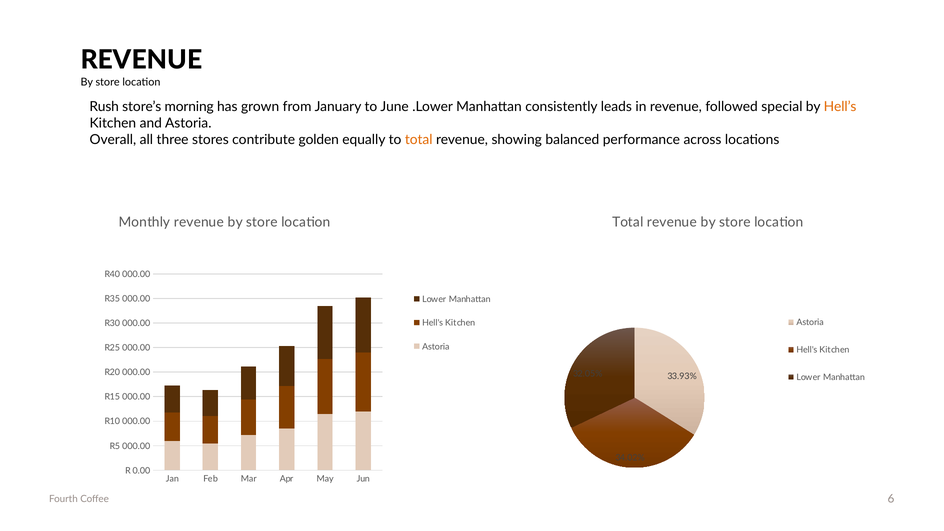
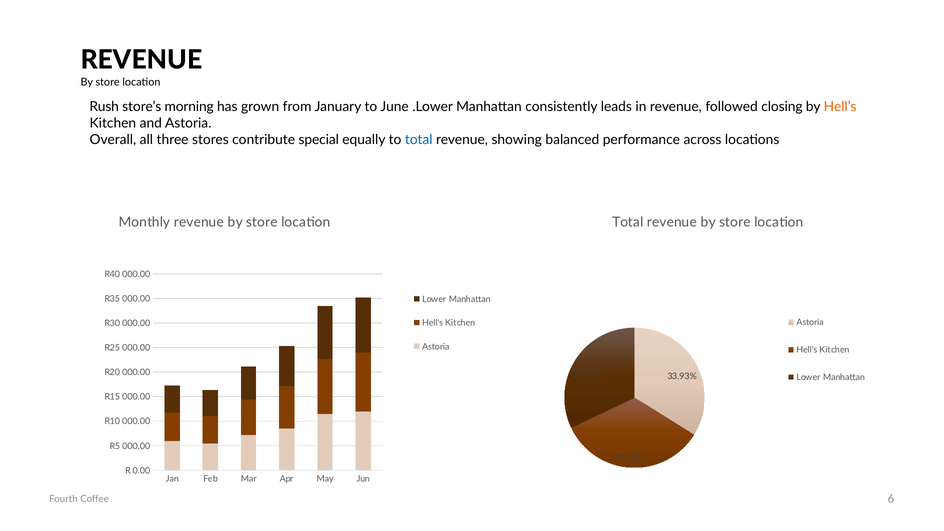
special: special -> closing
golden: golden -> special
total at (419, 140) colour: orange -> blue
